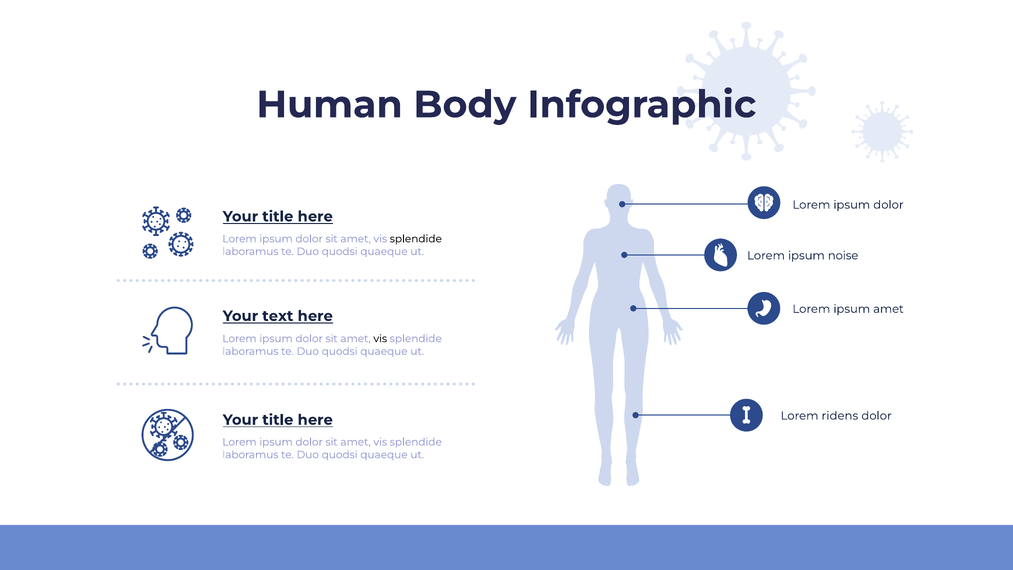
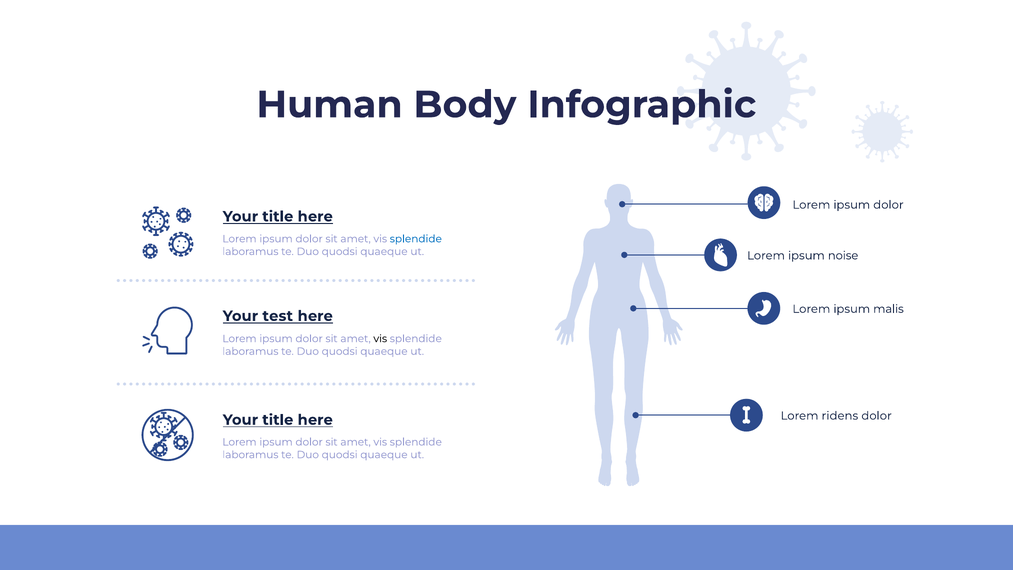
splendide at (416, 239) colour: black -> blue
ipsum amet: amet -> malis
text: text -> test
